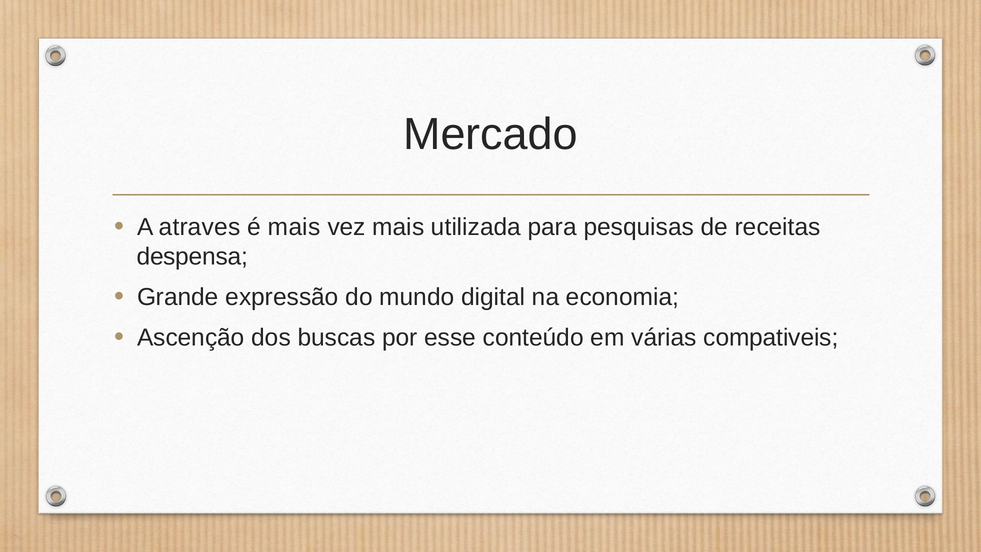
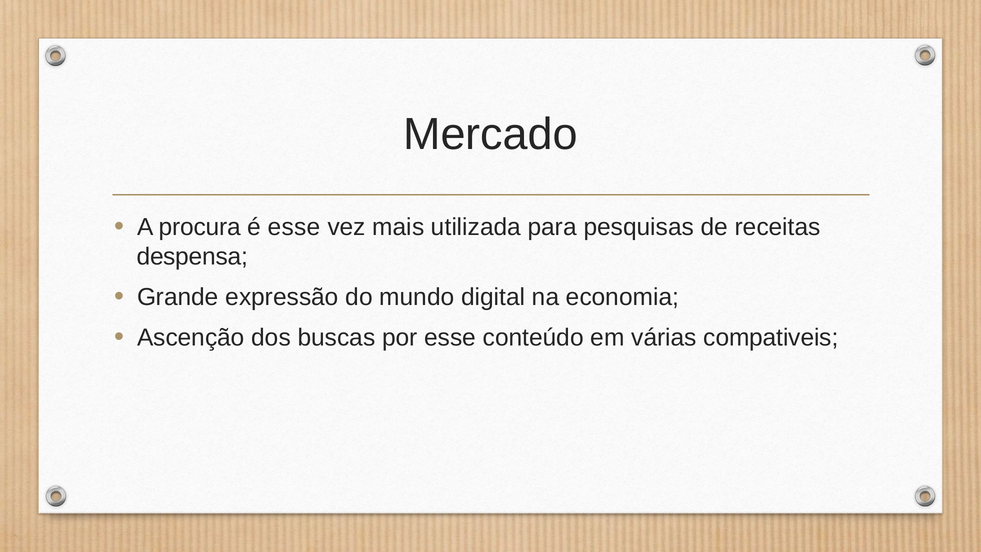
atraves: atraves -> procura
é mais: mais -> esse
